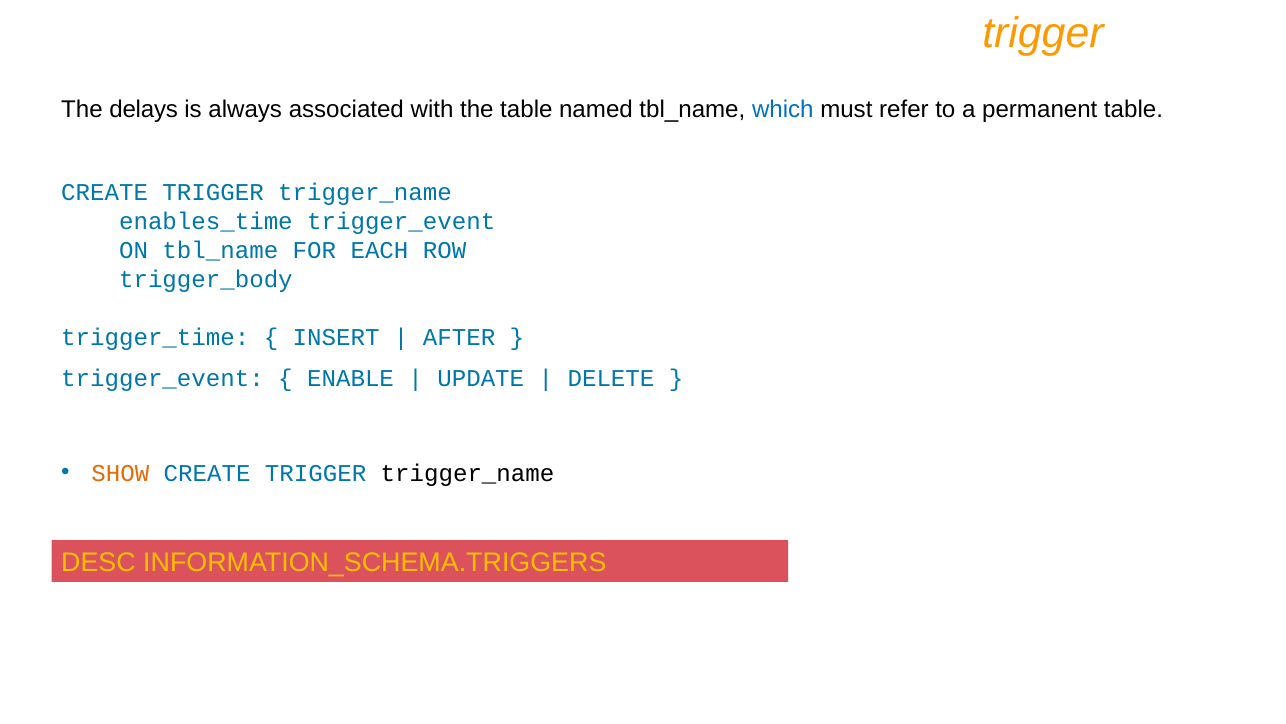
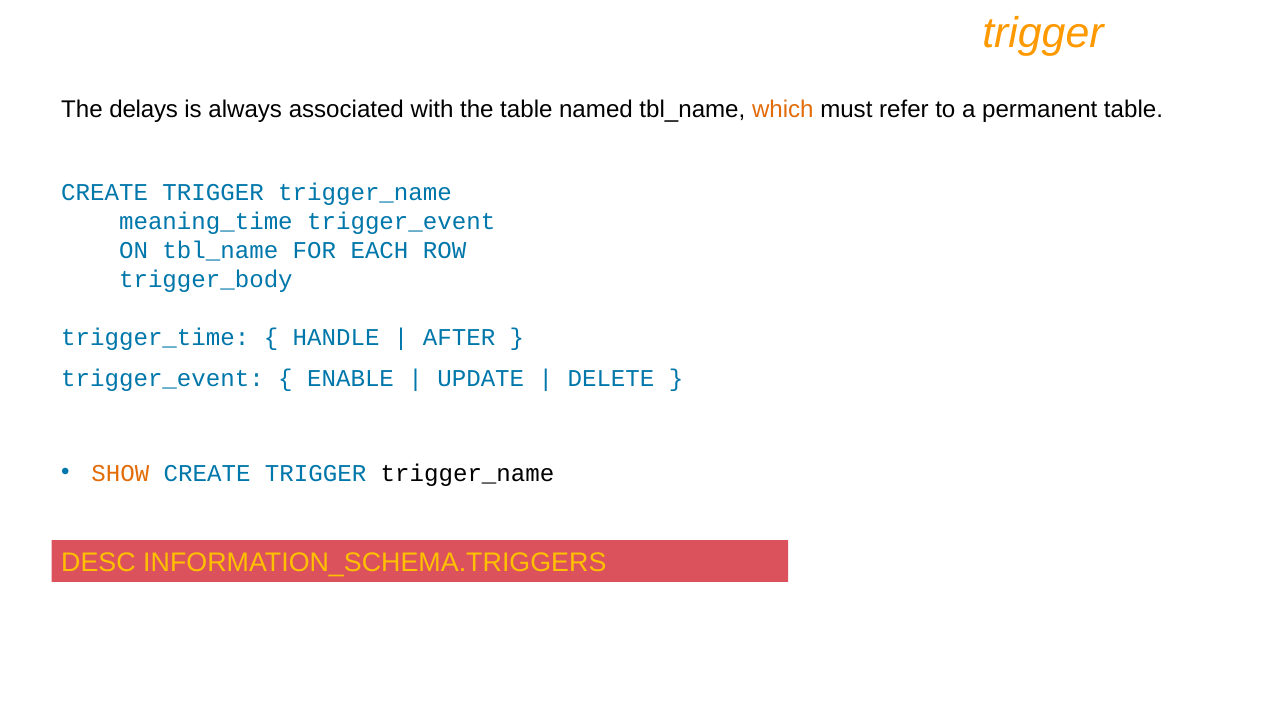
which colour: blue -> orange
enables_time: enables_time -> meaning_time
INSERT: INSERT -> HANDLE
